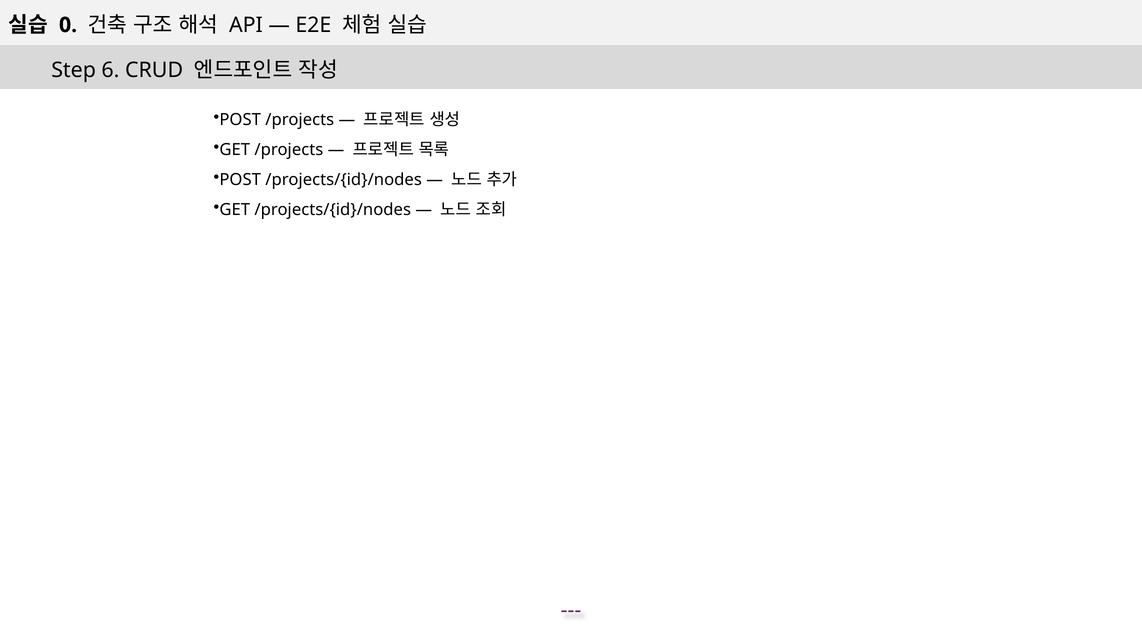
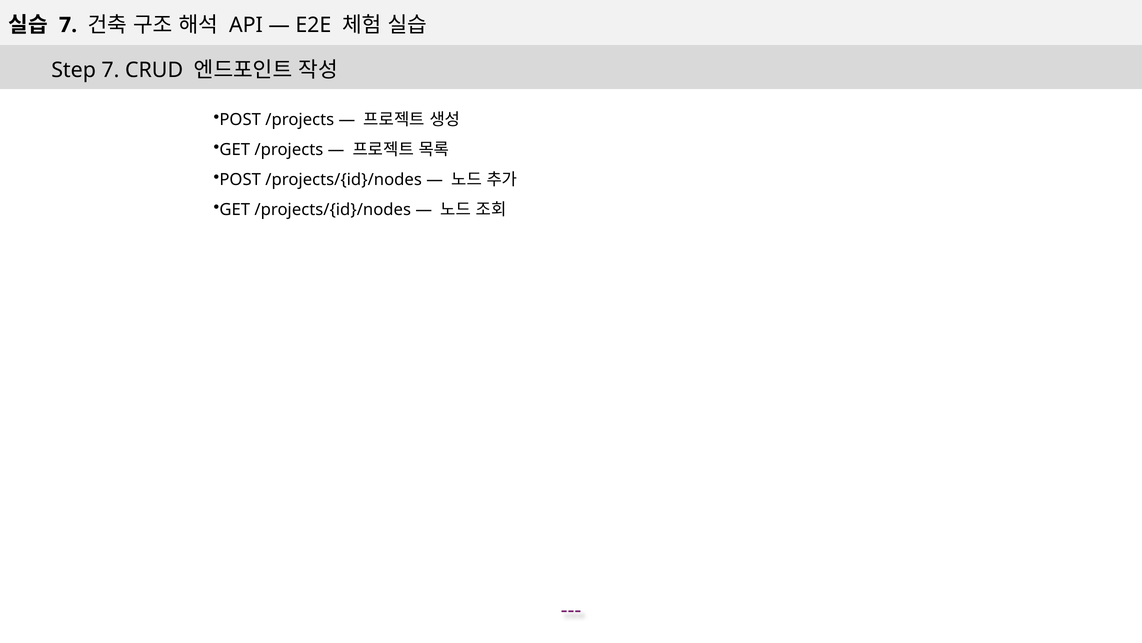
0 at (68, 25): 0 -> 7
Step 6: 6 -> 7
